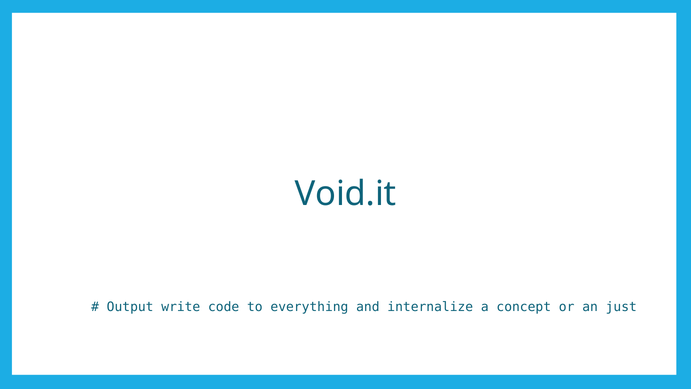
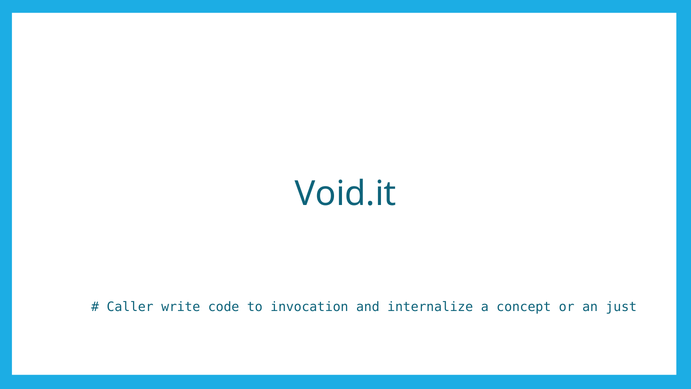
Output: Output -> Caller
everything: everything -> invocation
